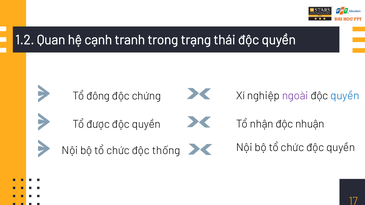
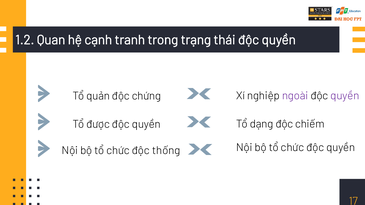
đông: đông -> quản
quyền at (345, 96) colour: blue -> purple
nhận: nhận -> dạng
nhuận: nhuận -> chiếm
